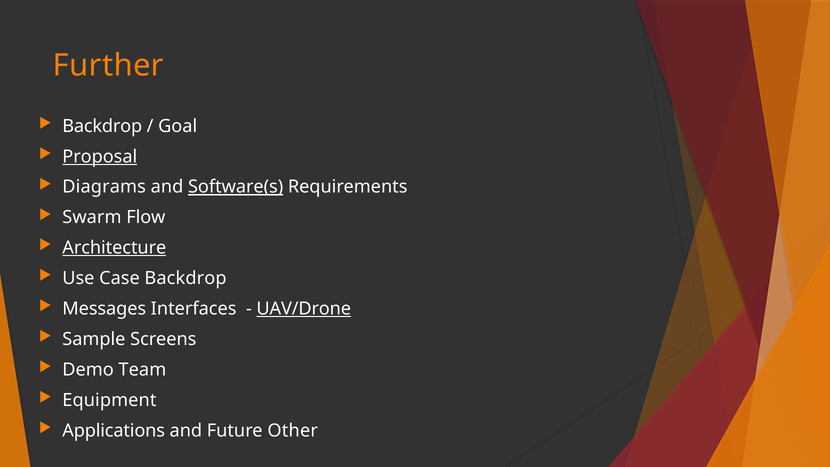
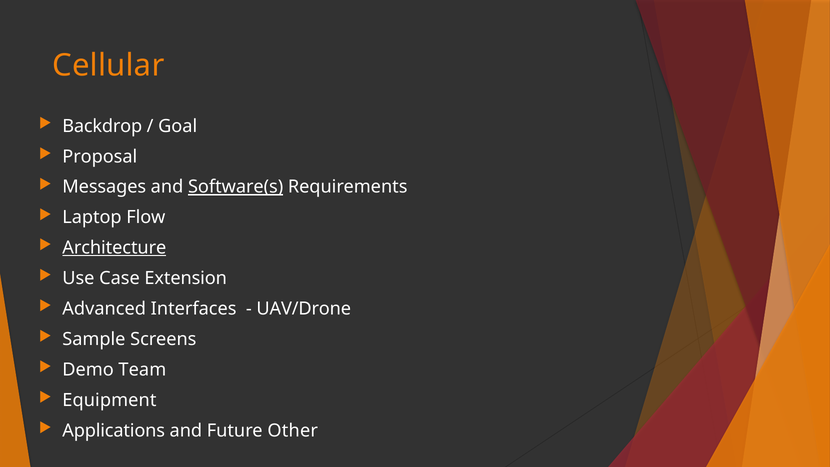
Further: Further -> Cellular
Proposal underline: present -> none
Diagrams: Diagrams -> Messages
Swarm: Swarm -> Laptop
Case Backdrop: Backdrop -> Extension
Messages: Messages -> Advanced
UAV/Drone underline: present -> none
